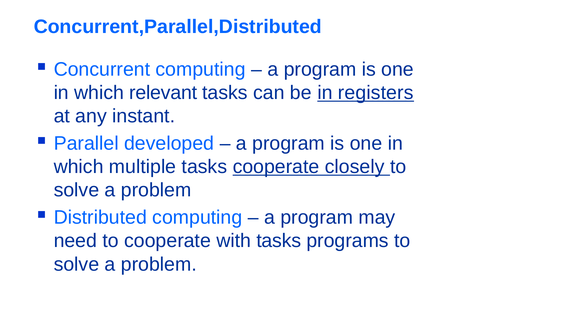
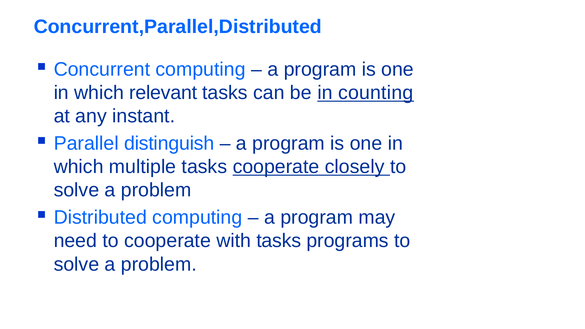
registers: registers -> counting
developed: developed -> distinguish
